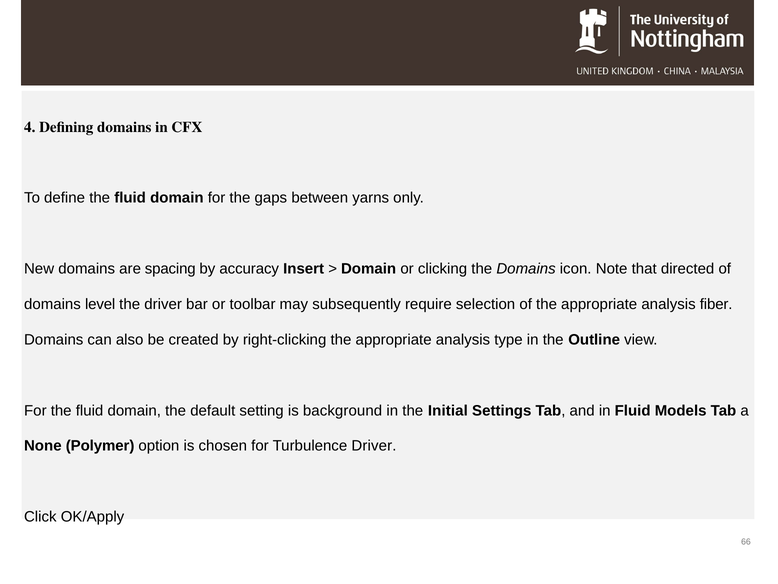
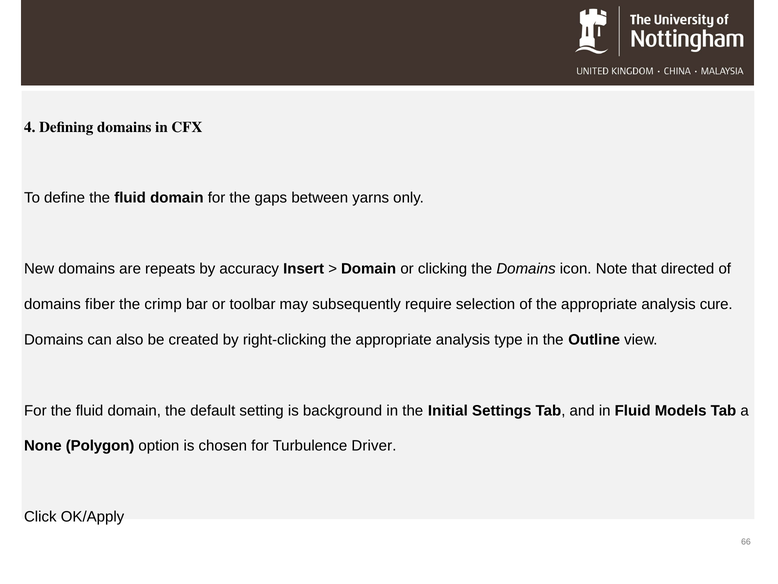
spacing: spacing -> repeats
level: level -> fiber
the driver: driver -> crimp
fiber: fiber -> cure
Polymer: Polymer -> Polygon
